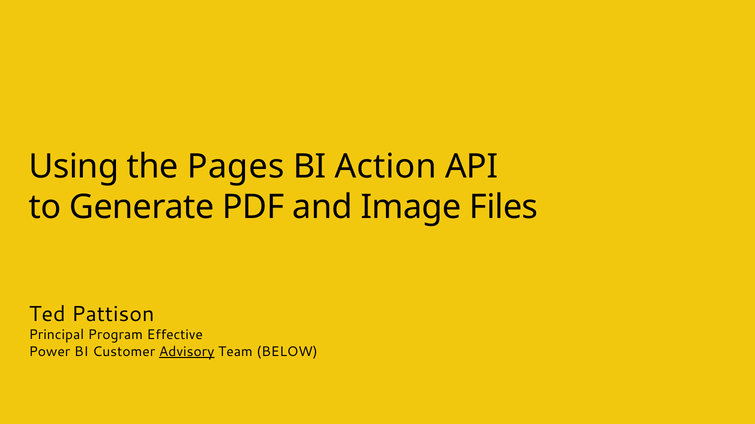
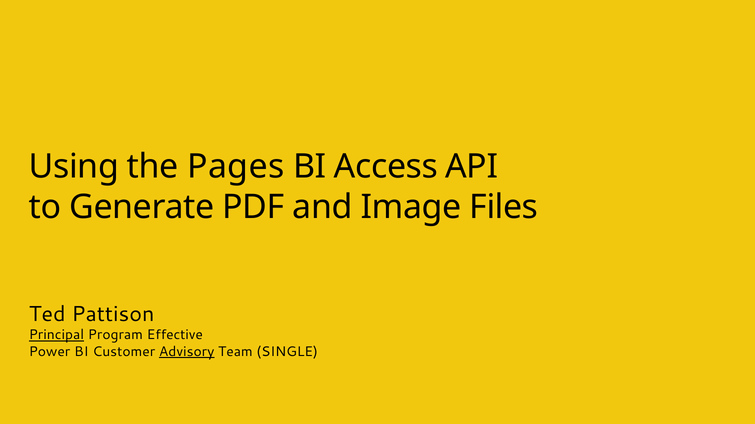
Action: Action -> Access
Principal underline: none -> present
BELOW: BELOW -> SINGLE
